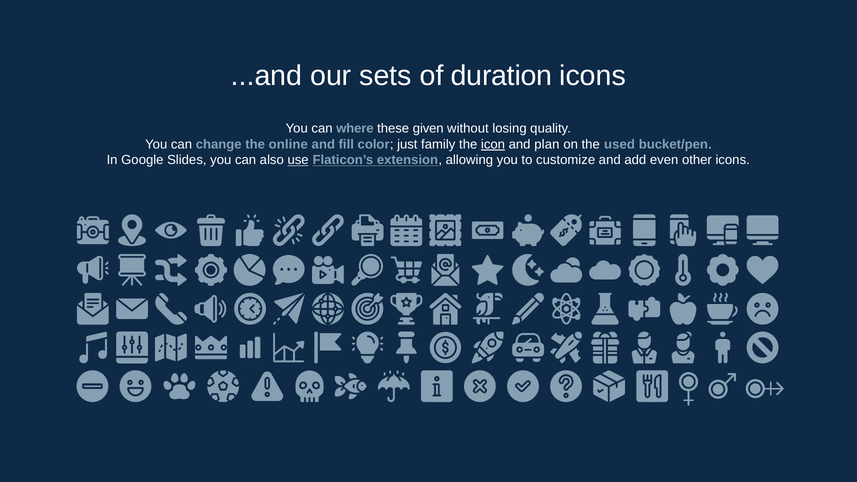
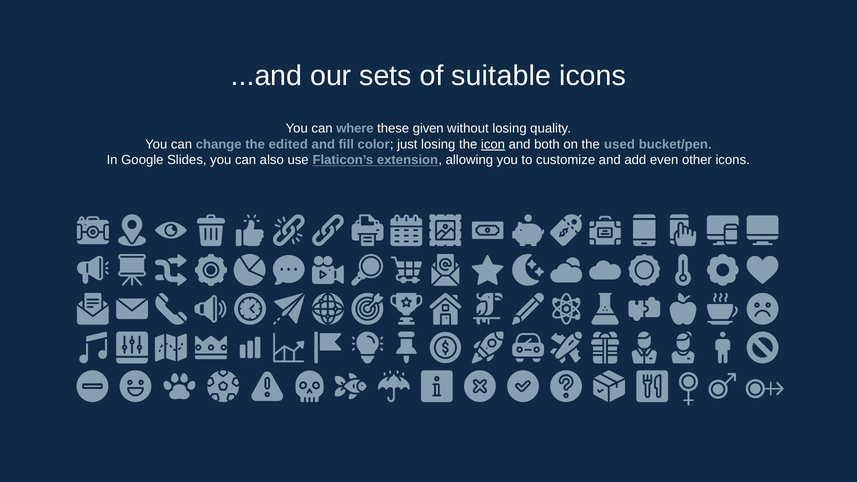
duration: duration -> suitable
online: online -> edited
just family: family -> losing
plan: plan -> both
use underline: present -> none
